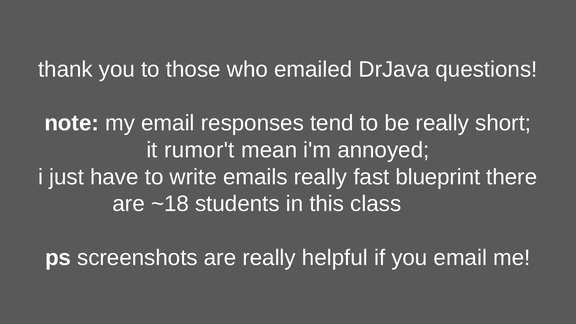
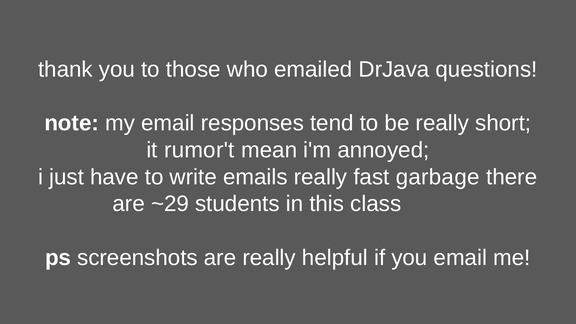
blueprint: blueprint -> garbage
~18: ~18 -> ~29
